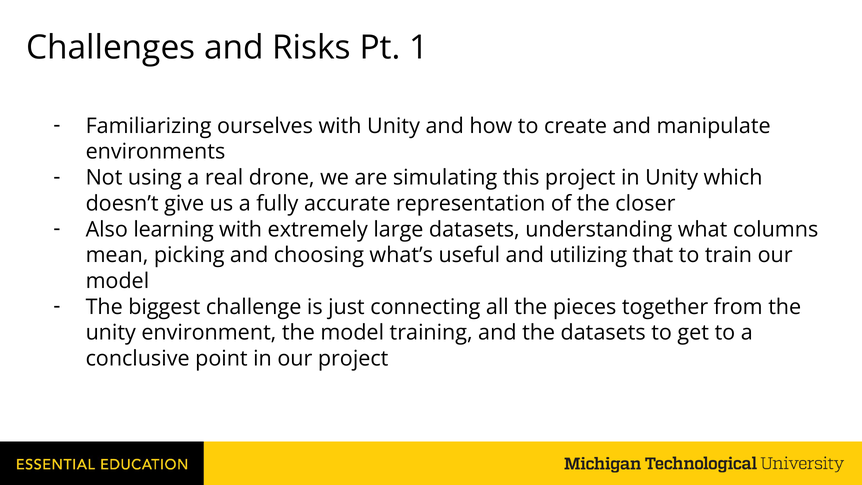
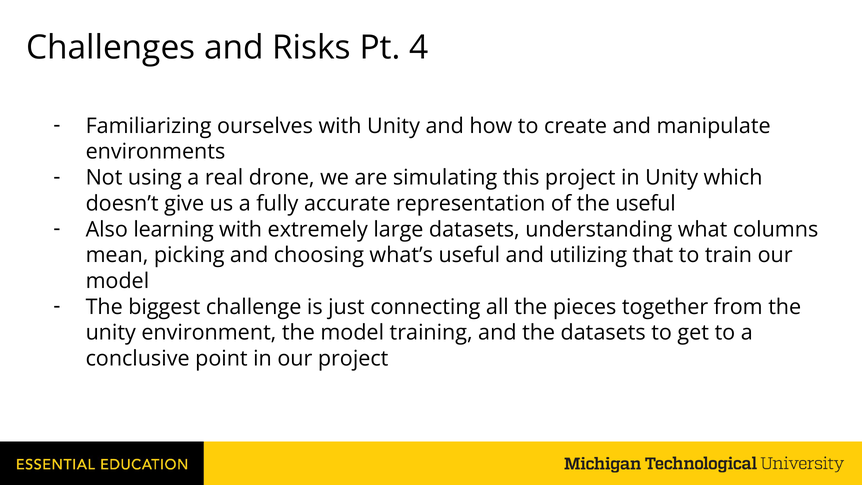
1: 1 -> 4
the closer: closer -> useful
